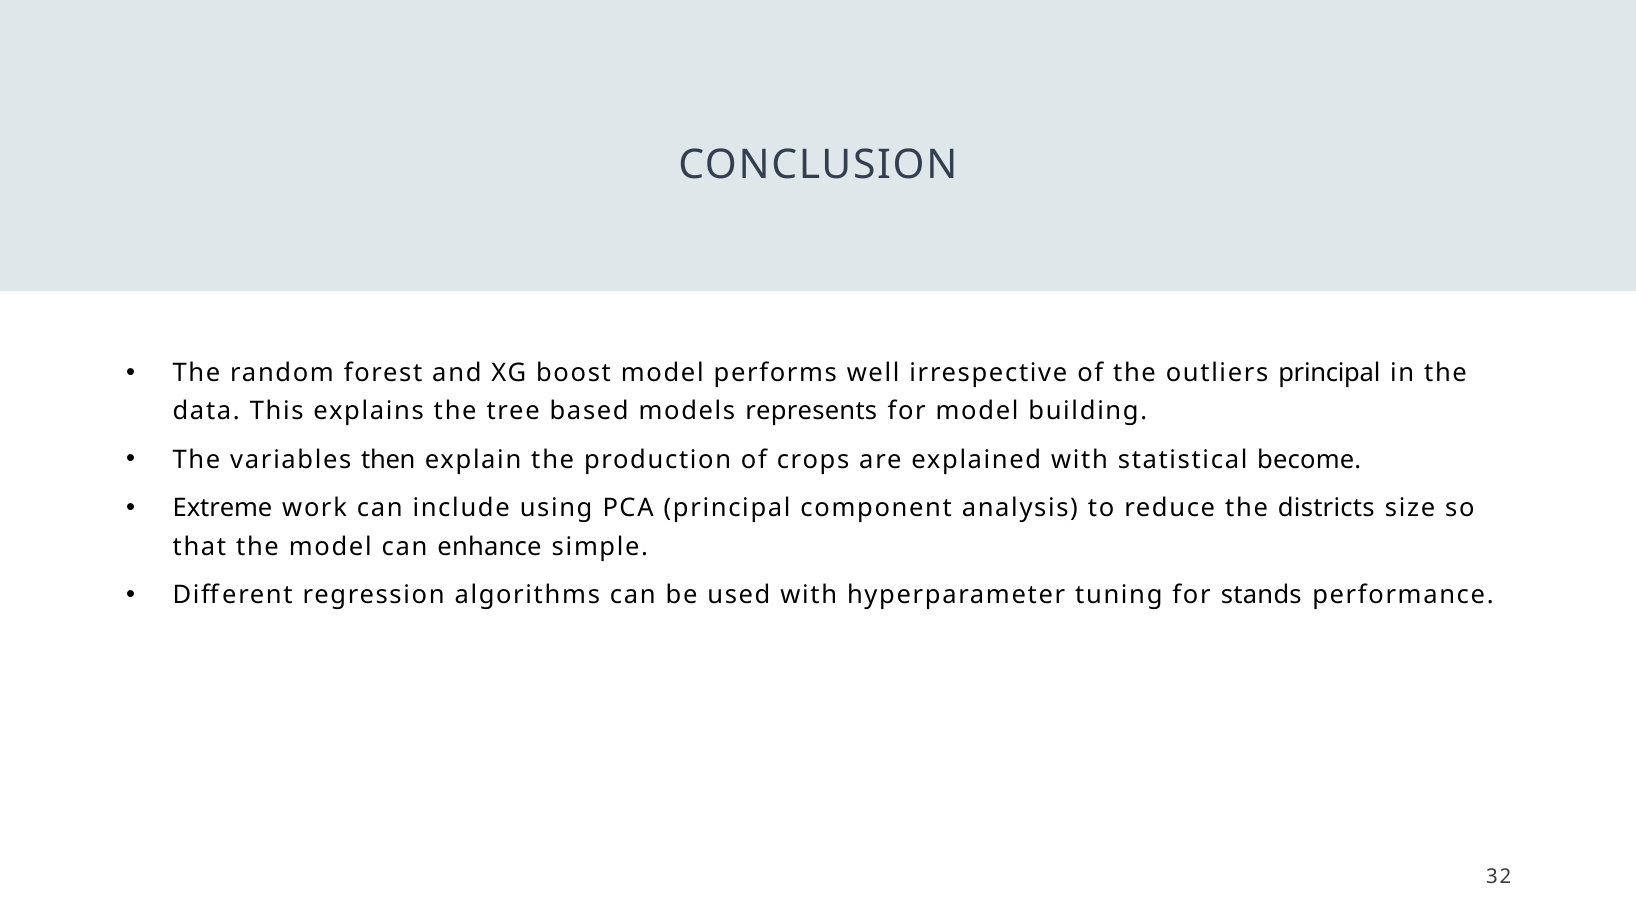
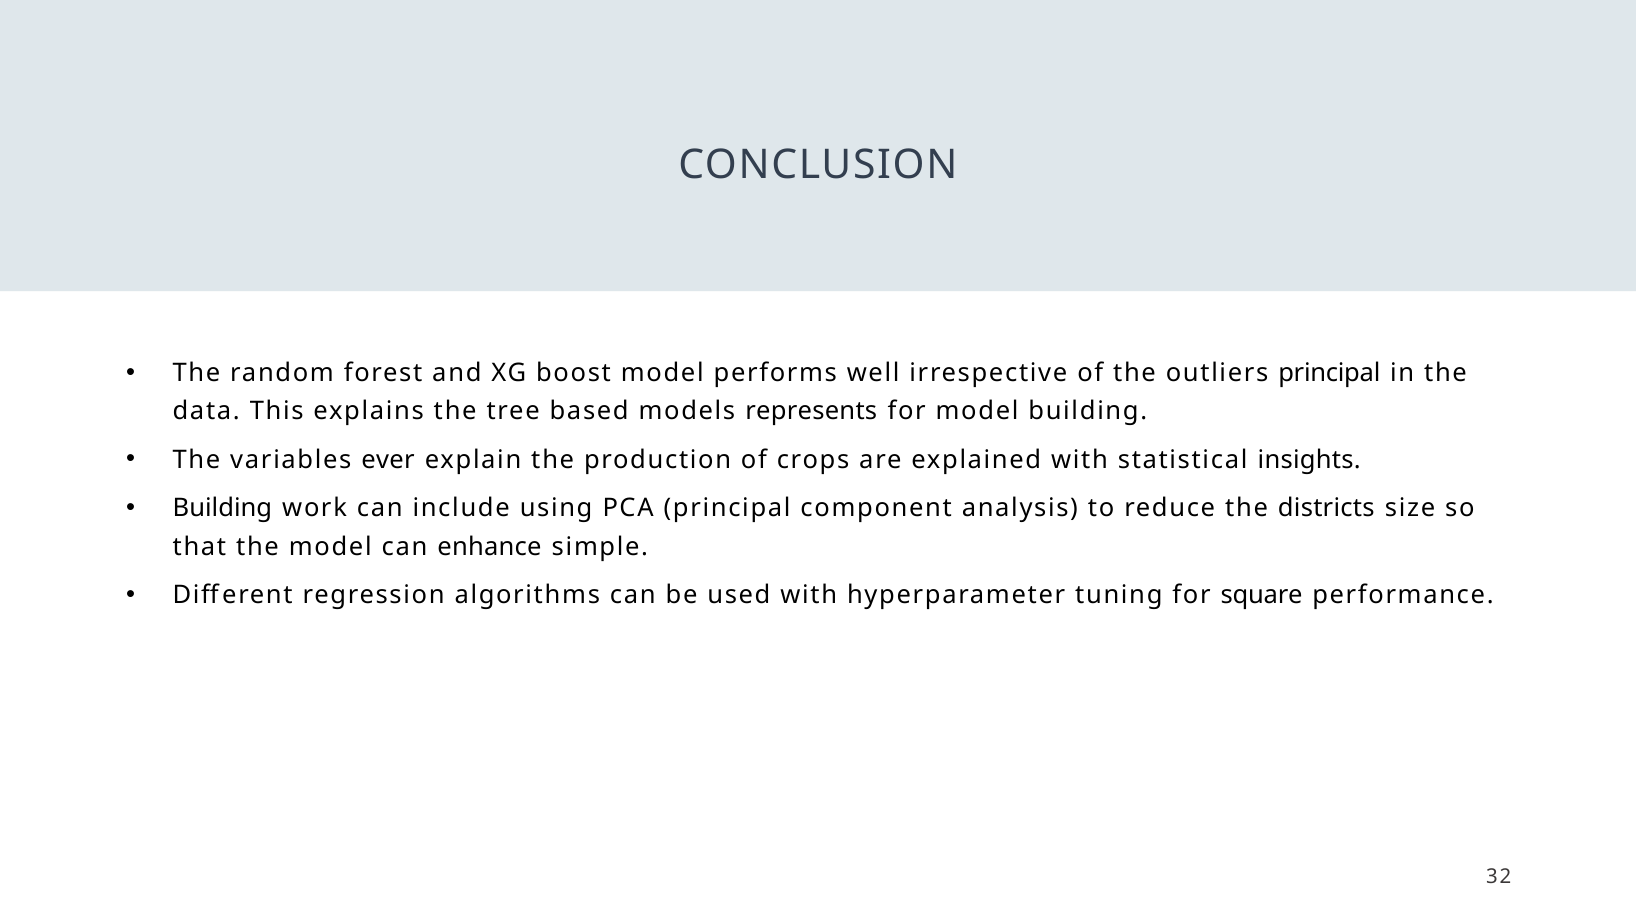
then: then -> ever
become: become -> insights
Extreme at (222, 509): Extreme -> Building
stands: stands -> square
